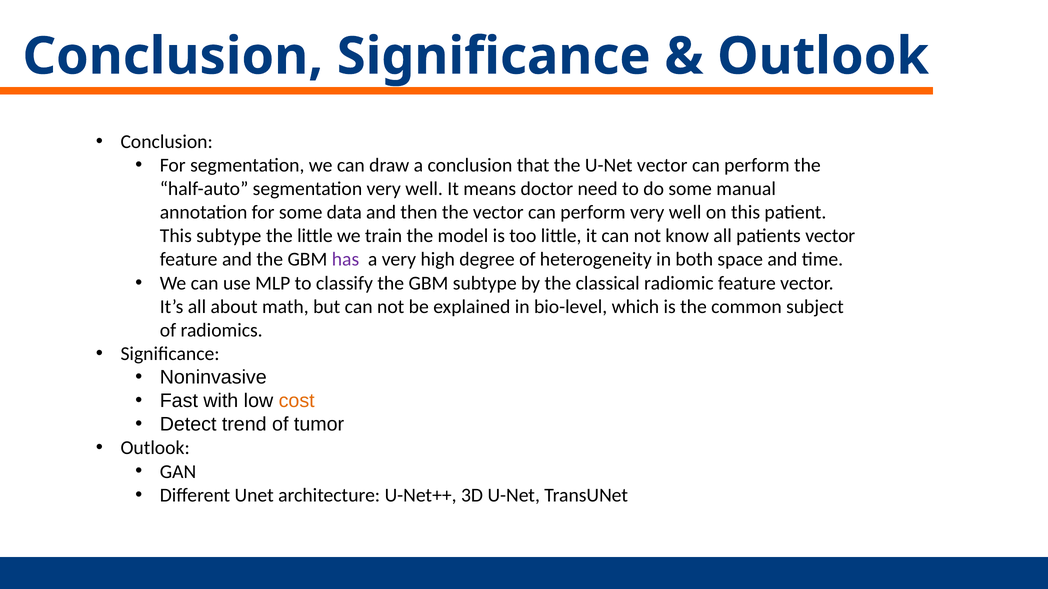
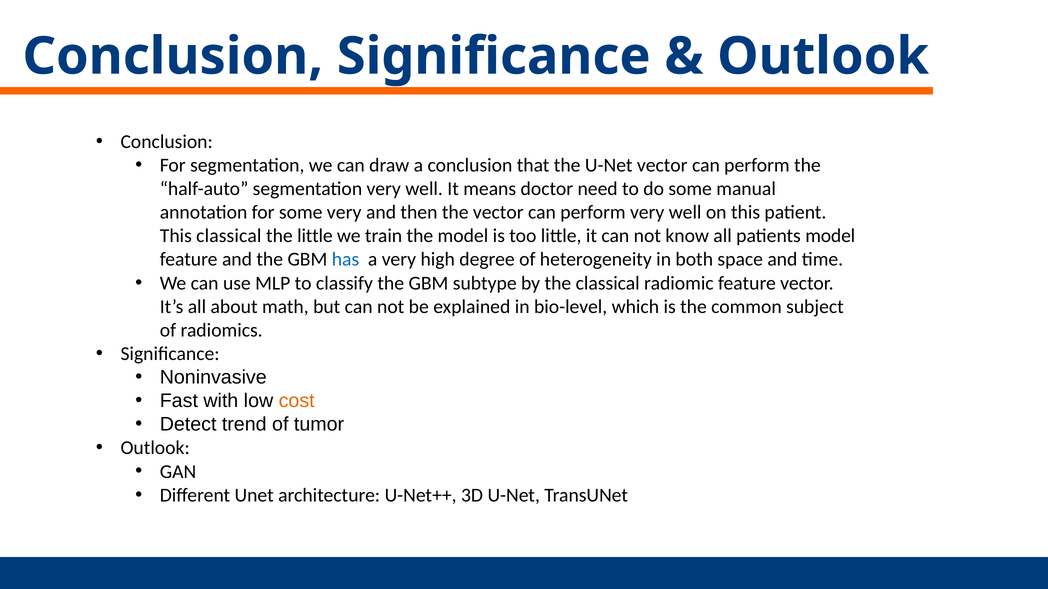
some data: data -> very
This subtype: subtype -> classical
patients vector: vector -> model
has colour: purple -> blue
